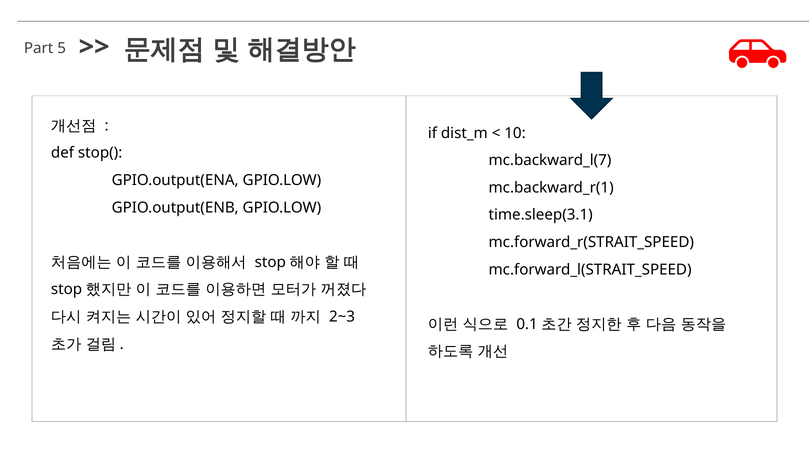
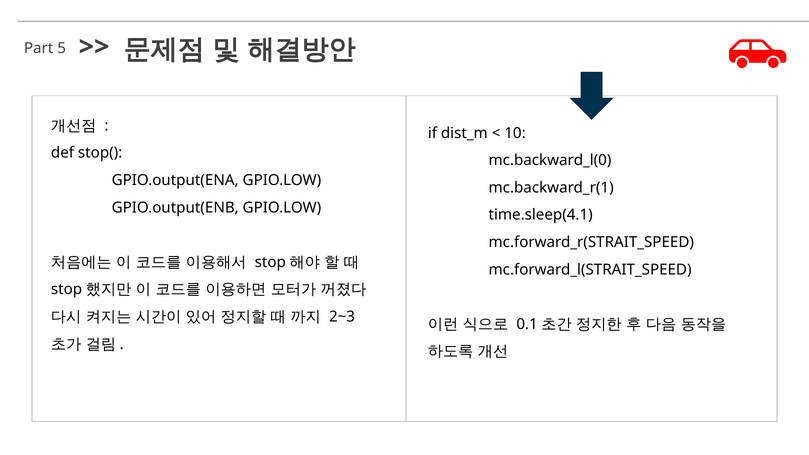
mc.backward_l(7: mc.backward_l(7 -> mc.backward_l(0
time.sleep(3.1: time.sleep(3.1 -> time.sleep(4.1
